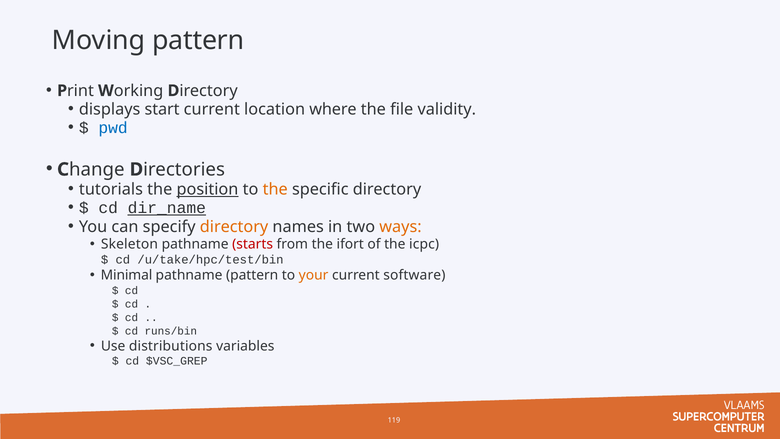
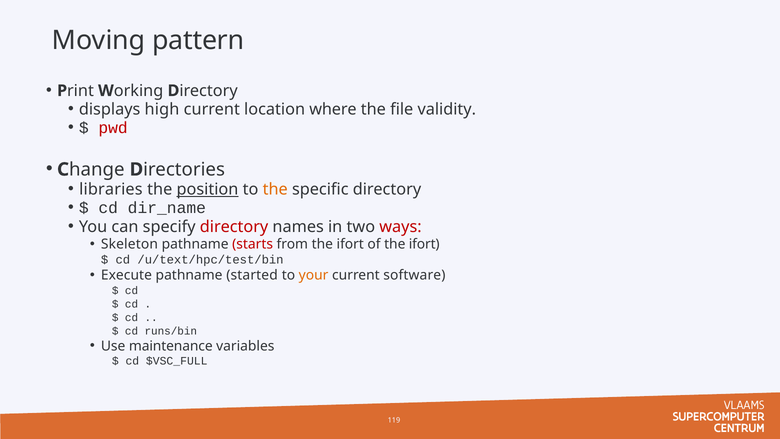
start: start -> high
pwd colour: blue -> red
tutorials: tutorials -> libraries
dir_name underline: present -> none
directory at (234, 227) colour: orange -> red
ways colour: orange -> red
of the icpc: icpc -> ifort
/u/take/hpc/test/bin: /u/take/hpc/test/bin -> /u/text/hpc/test/bin
Minimal: Minimal -> Execute
pathname pattern: pattern -> started
distributions: distributions -> maintenance
$VSC_GREP: $VSC_GREP -> $VSC_FULL
